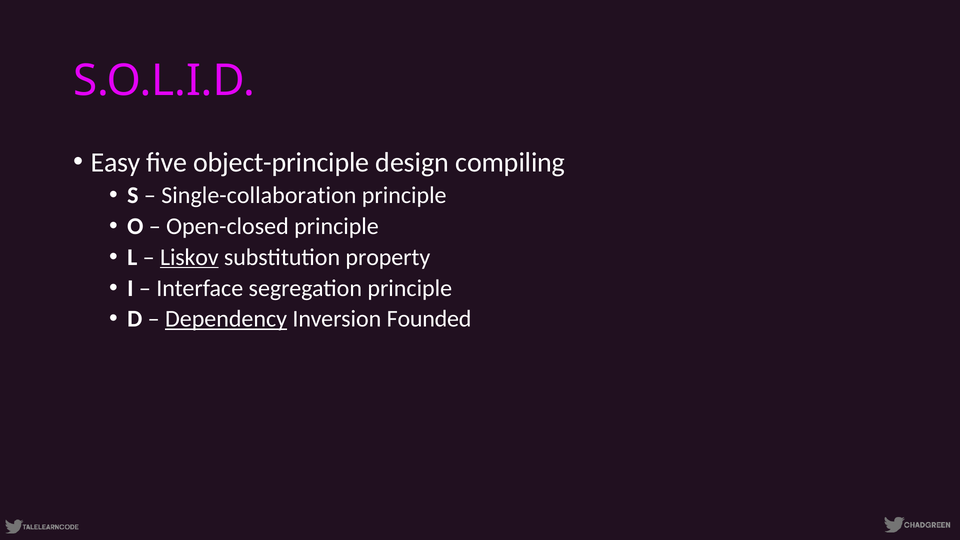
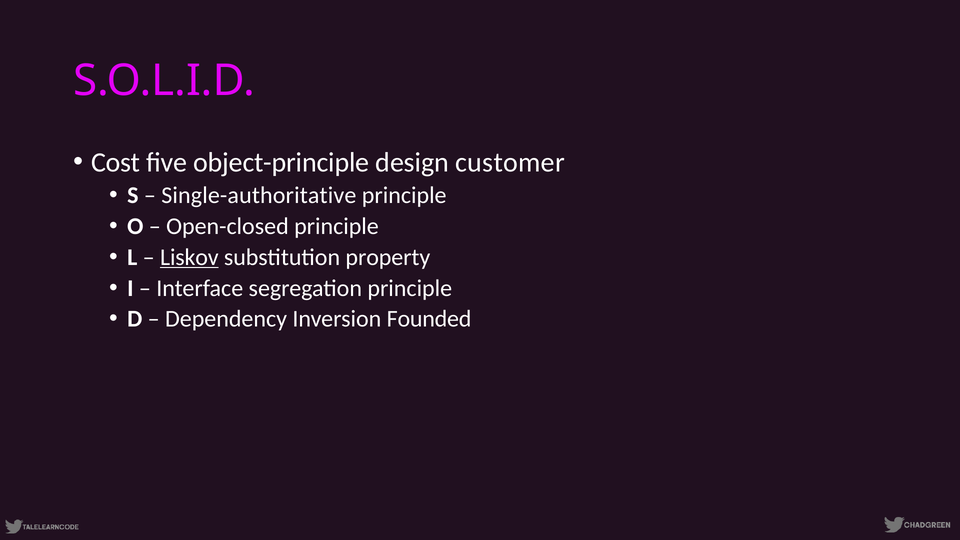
Easy: Easy -> Cost
compiling: compiling -> customer
Single-collaboration: Single-collaboration -> Single-authoritative
Dependency underline: present -> none
